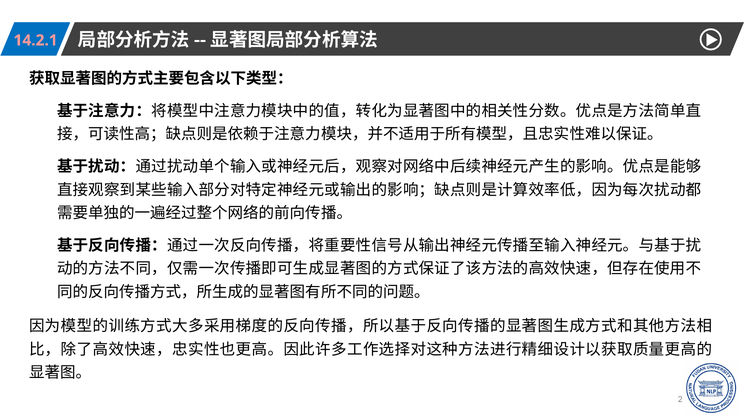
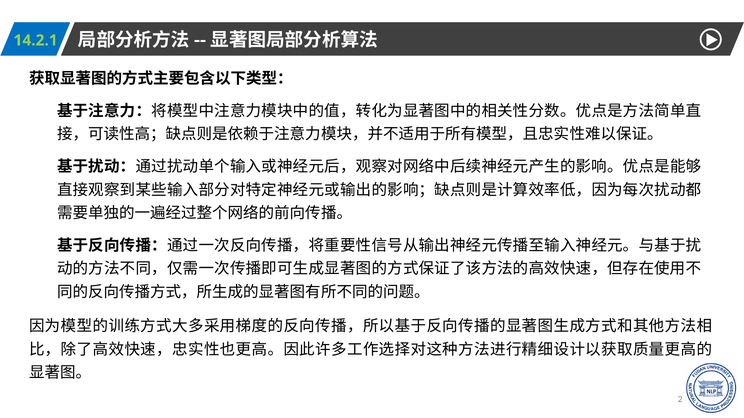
14.2.1 colour: pink -> light green
